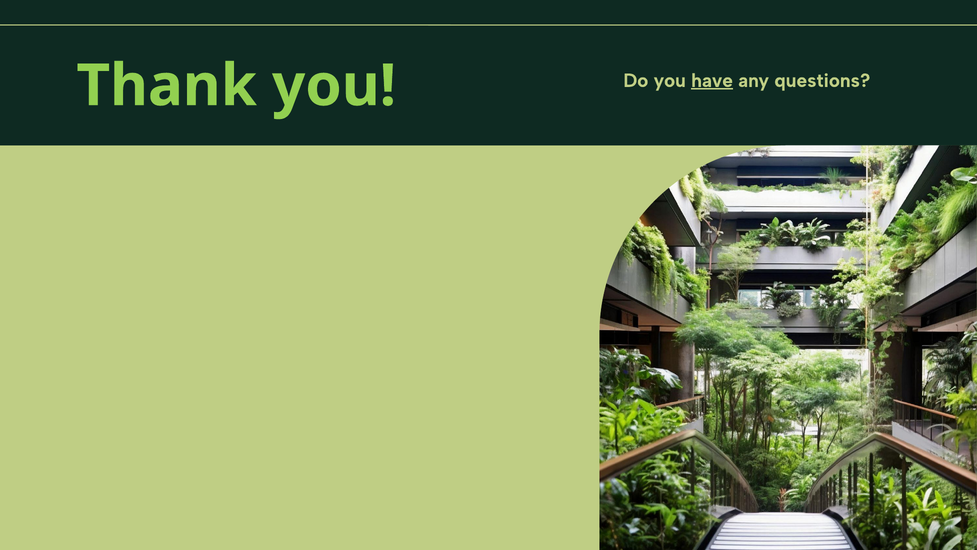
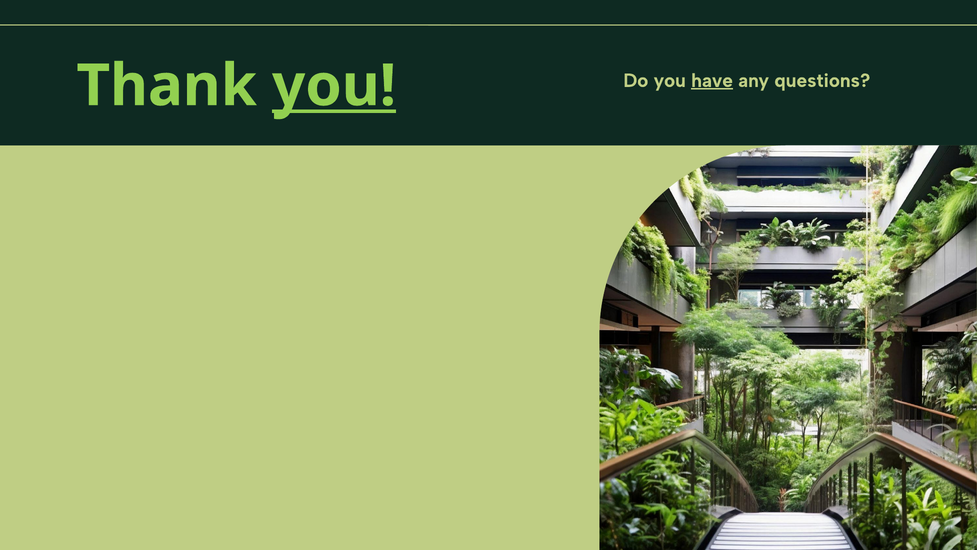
you at (334, 86) underline: none -> present
